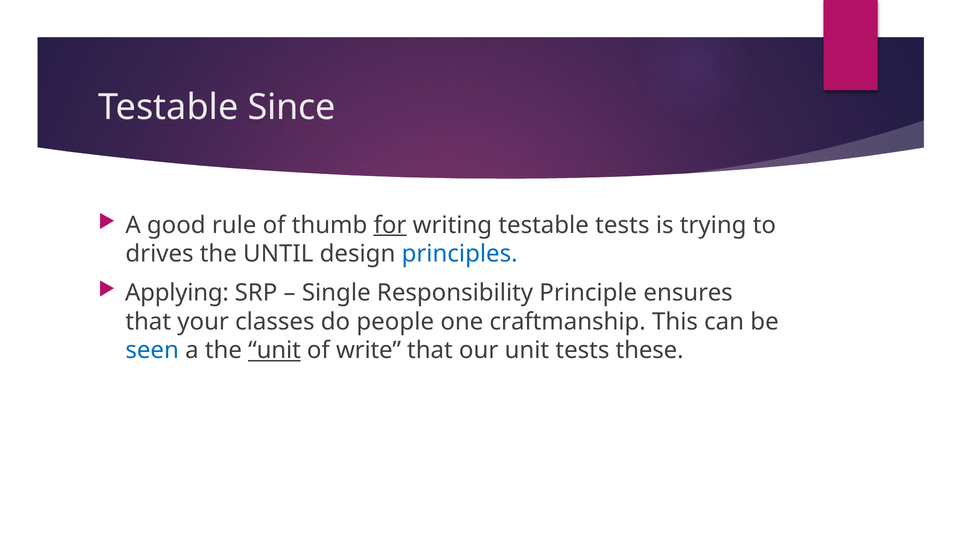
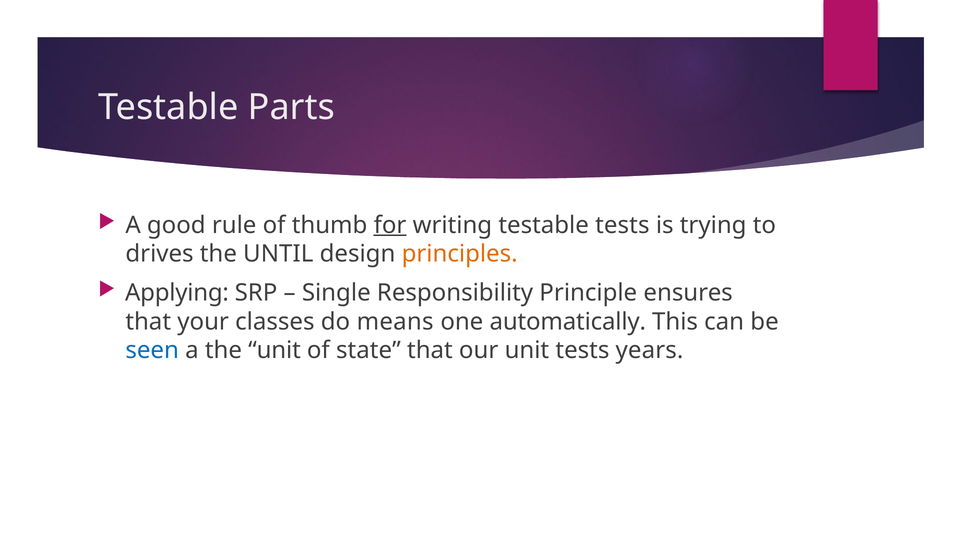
Since: Since -> Parts
principles colour: blue -> orange
people: people -> means
craftmanship: craftmanship -> automatically
unit at (275, 351) underline: present -> none
write: write -> state
these: these -> years
